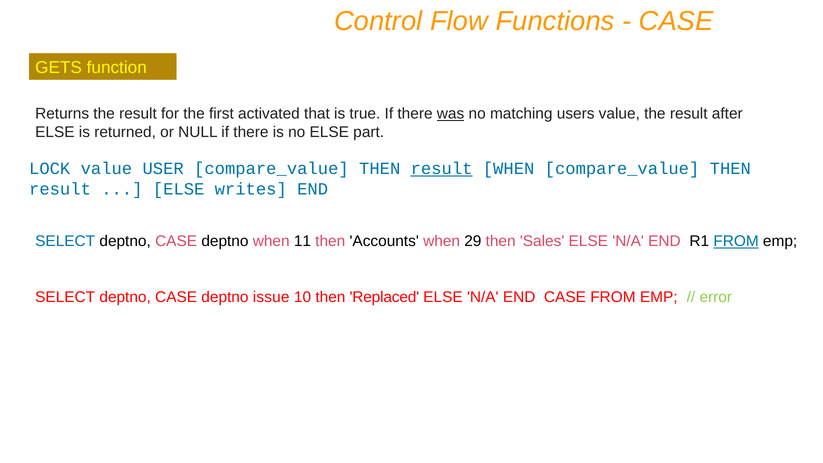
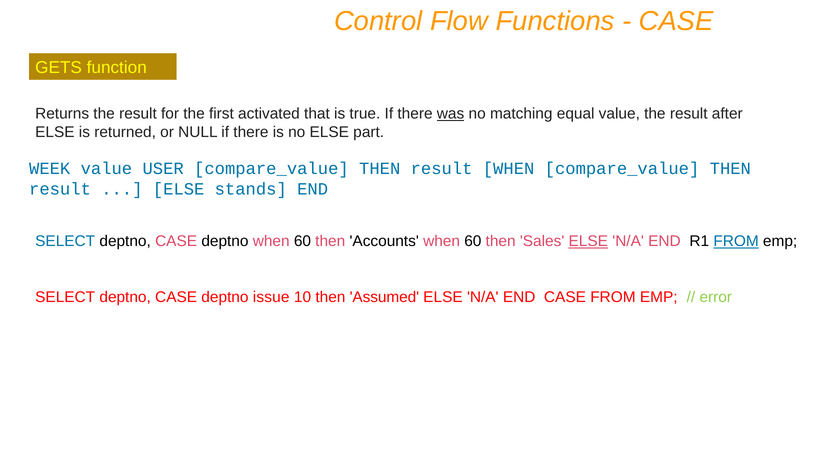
users: users -> equal
LOCK: LOCK -> WEEK
result at (442, 169) underline: present -> none
writes: writes -> stands
deptno when 11: 11 -> 60
Accounts when 29: 29 -> 60
ELSE at (588, 241) underline: none -> present
Replaced: Replaced -> Assumed
